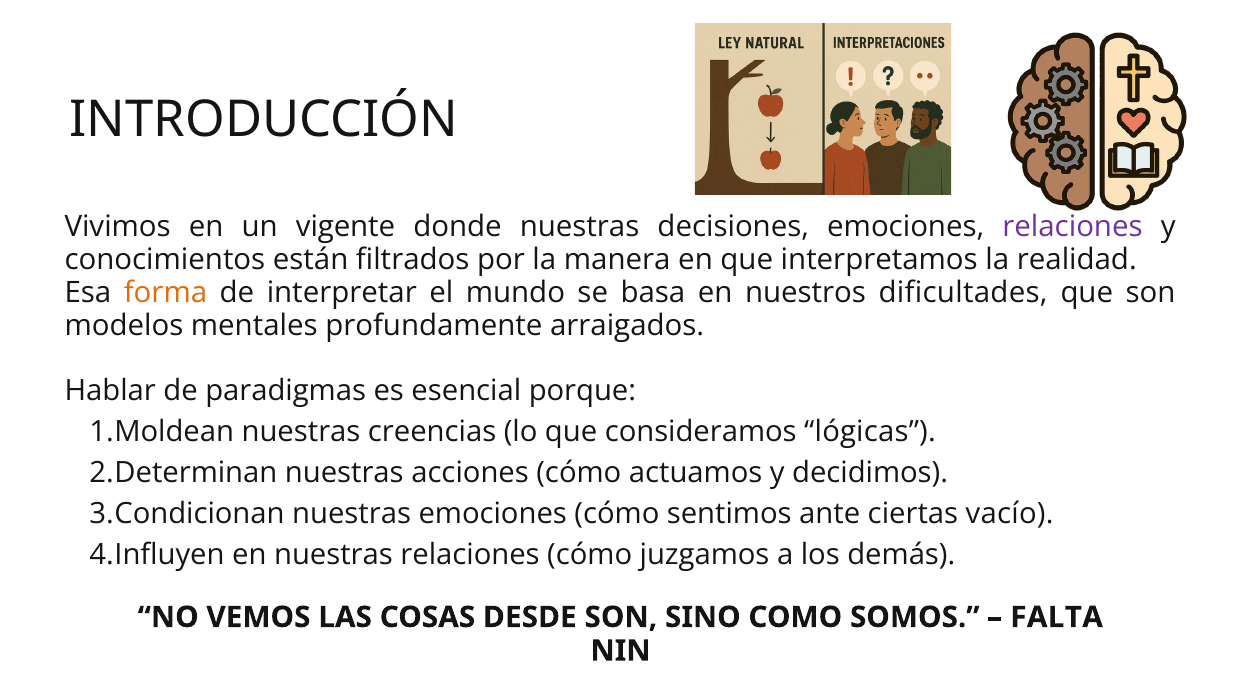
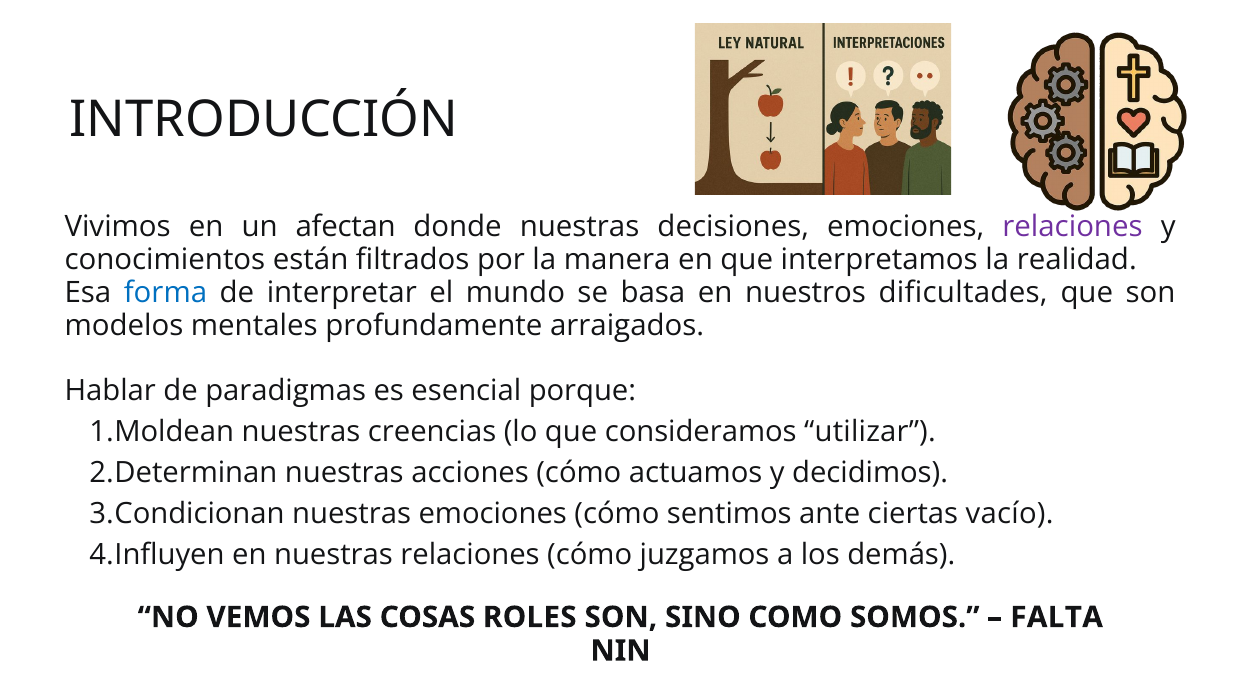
vigente: vigente -> afectan
forma colour: orange -> blue
lógicas: lógicas -> utilizar
DESDE: DESDE -> ROLES
